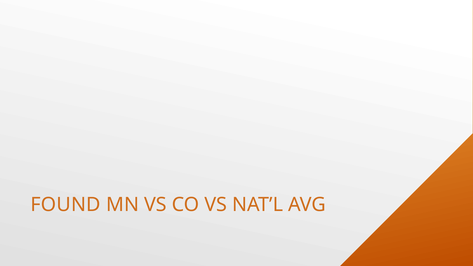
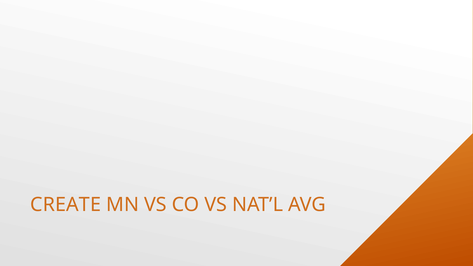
FOUND: FOUND -> CREATE
